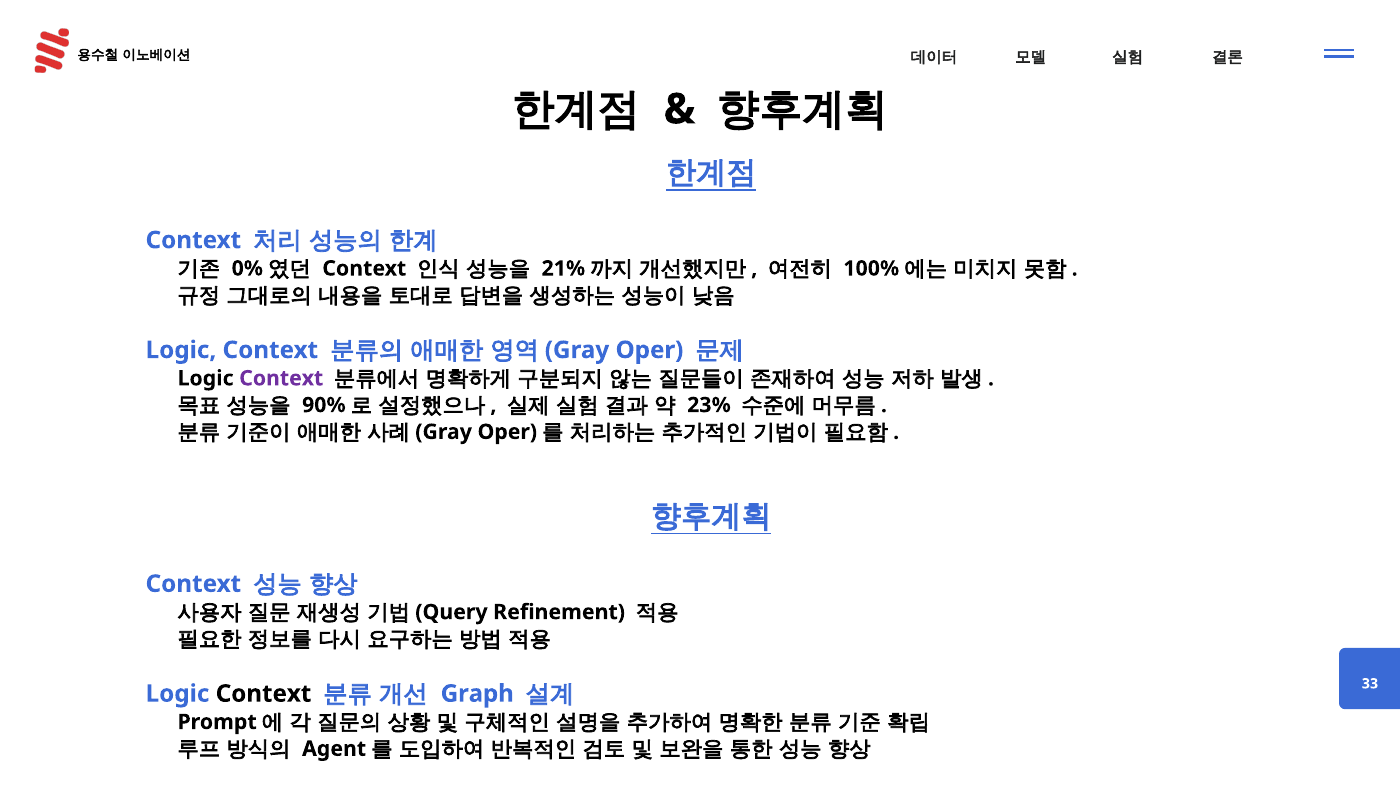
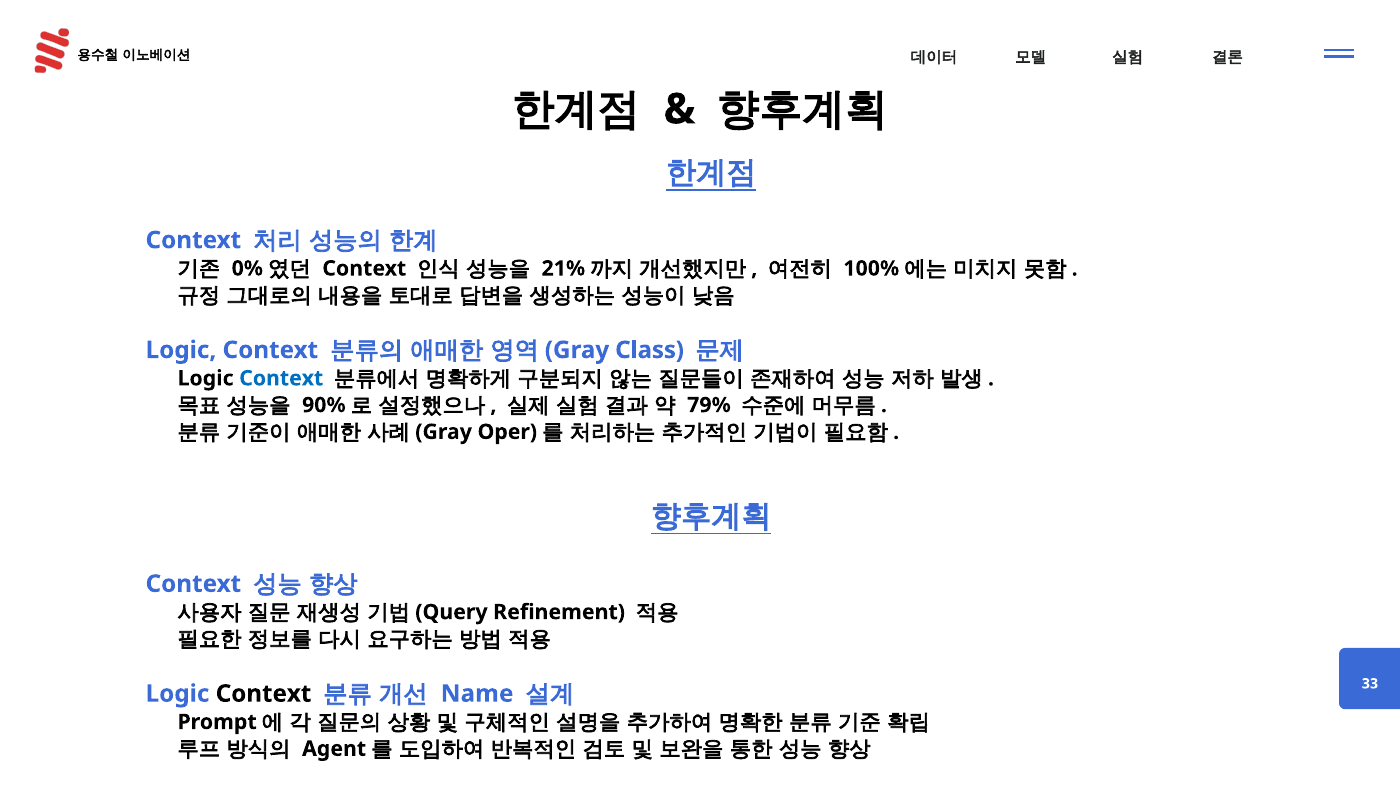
Oper at (649, 350): Oper -> Class
Context at (281, 378) colour: purple -> blue
23%: 23% -> 79%
Graph: Graph -> Name
